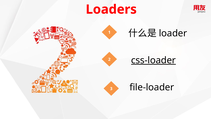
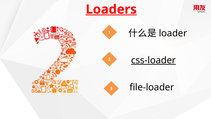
Loaders underline: none -> present
